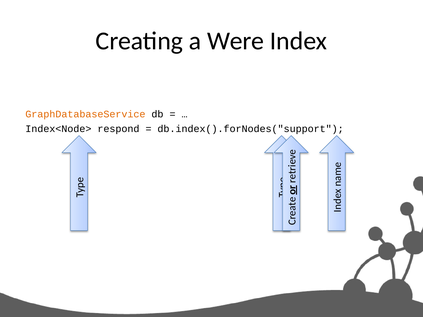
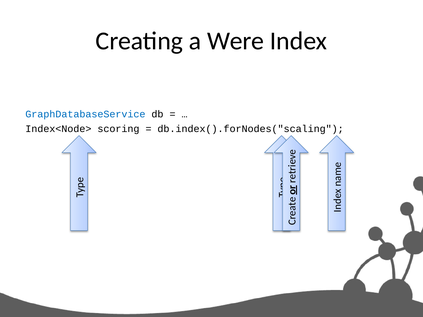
GraphDatabaseService colour: orange -> blue
respond: respond -> scoring
db.index().forNodes("support: db.index().forNodes("support -> db.index().forNodes("scaling
